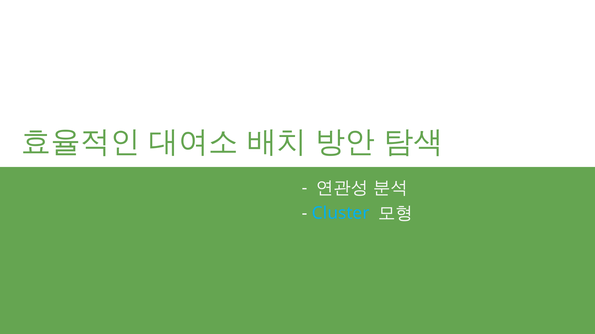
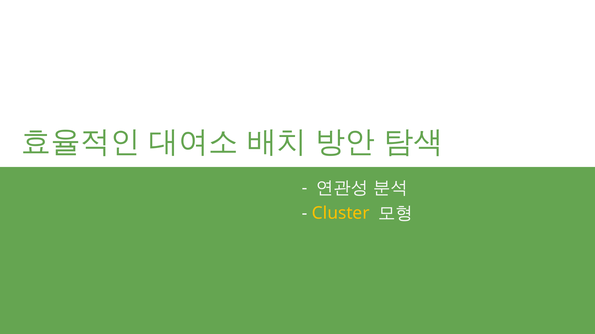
Cluster colour: light blue -> yellow
